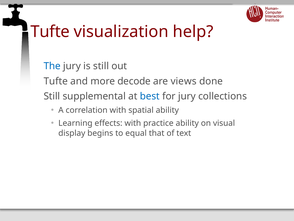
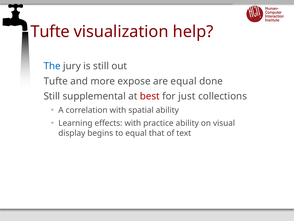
decode: decode -> expose
are views: views -> equal
best colour: blue -> red
for jury: jury -> just
